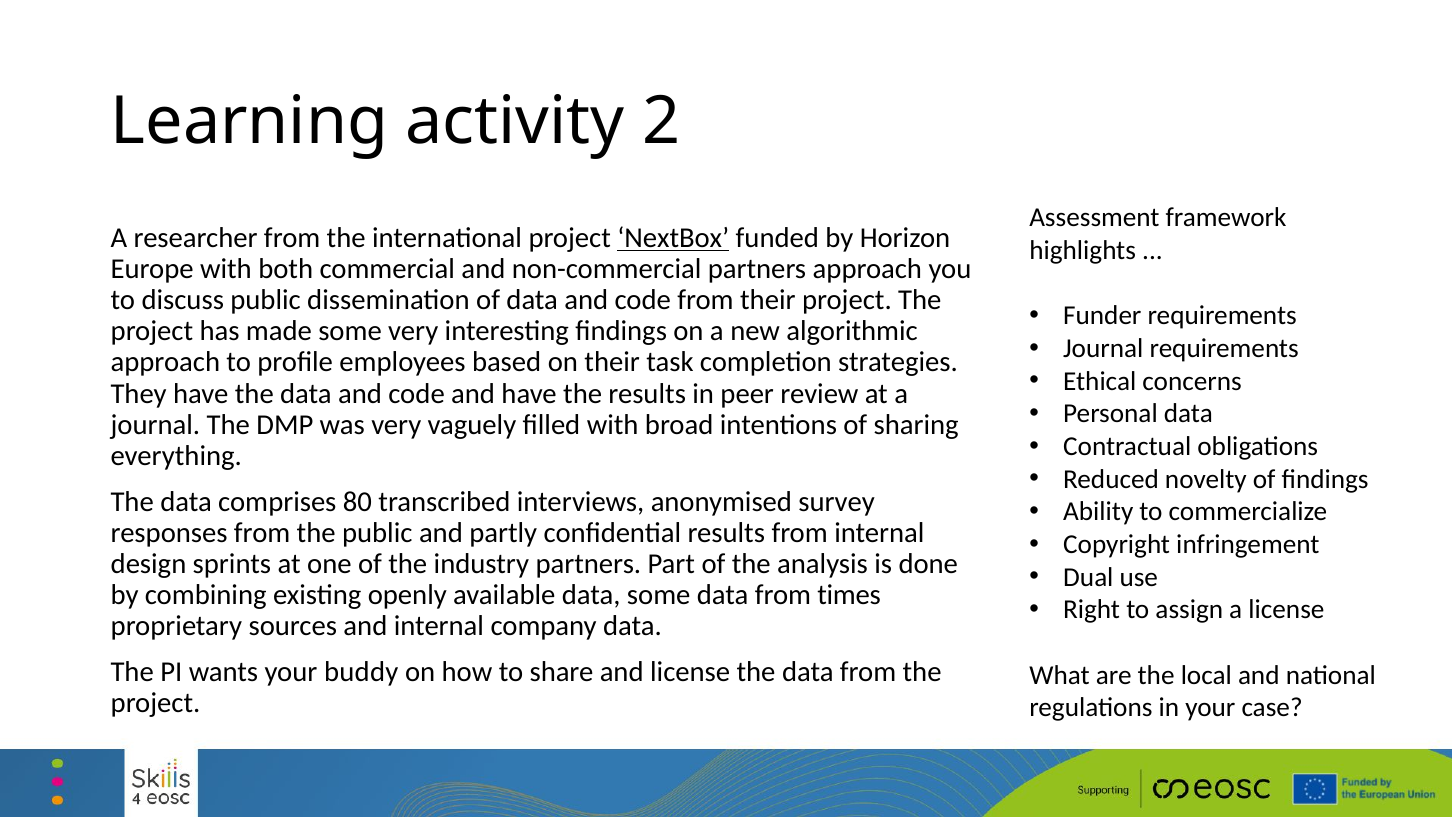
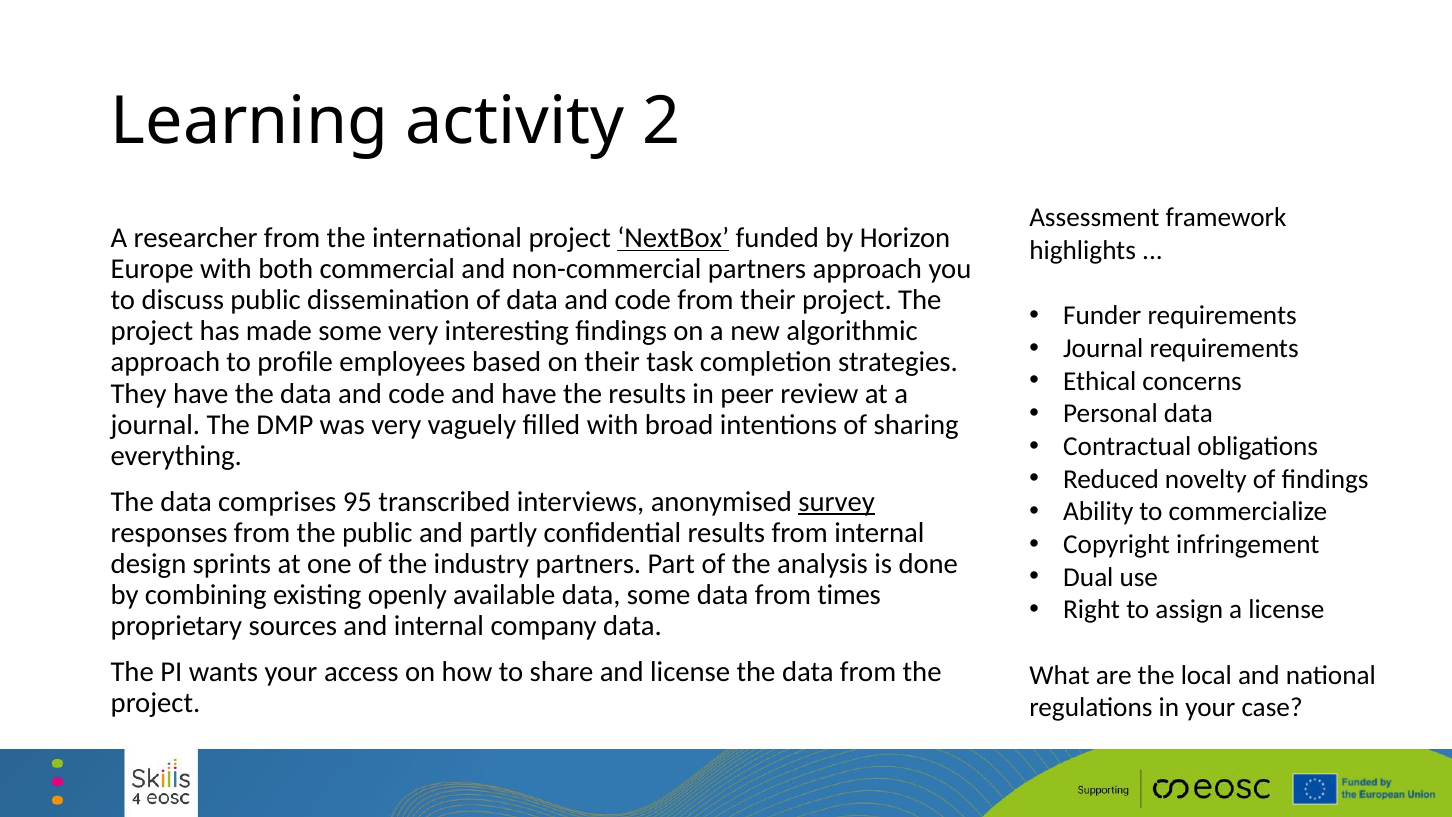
80: 80 -> 95
survey underline: none -> present
buddy: buddy -> access
